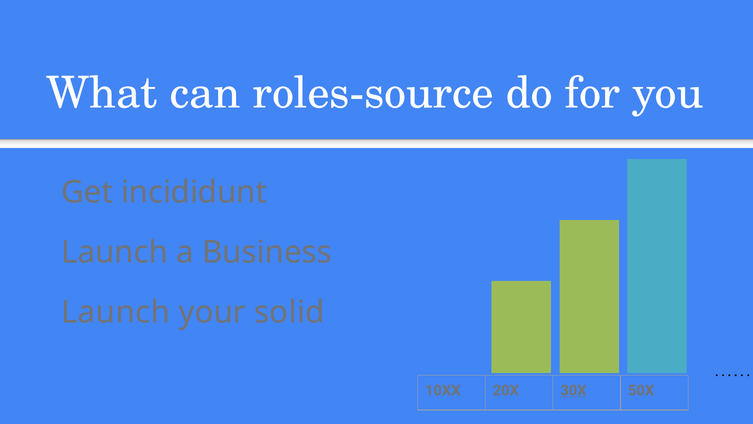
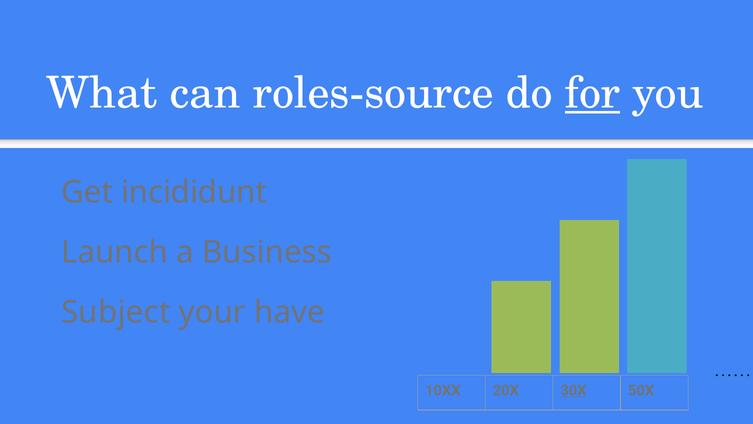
for underline: none -> present
Launch at (116, 312): Launch -> Subject
solid: solid -> have
